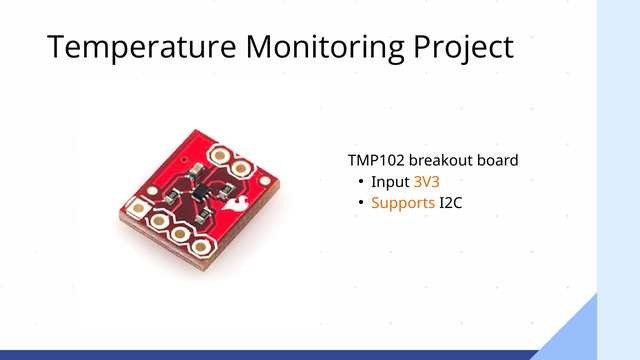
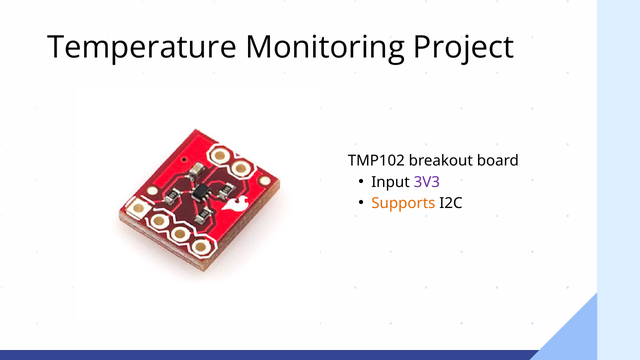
3V3 colour: orange -> purple
